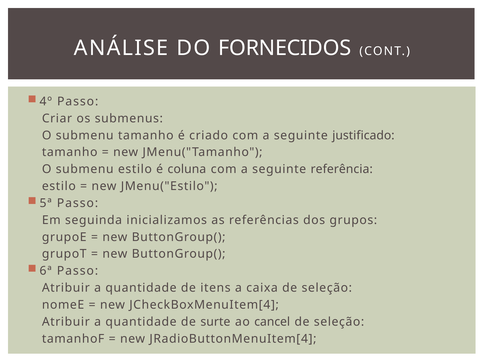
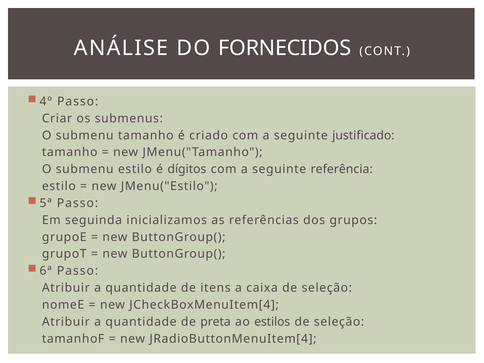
coluna: coluna -> dígitos
surte: surte -> preta
cancel: cancel -> estilos
